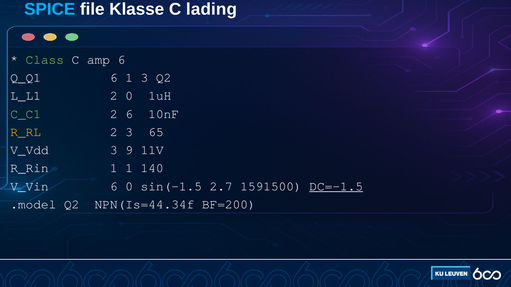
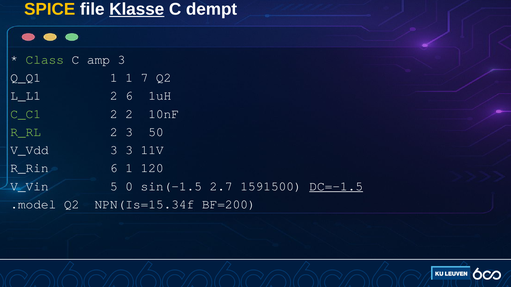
SPICE colour: light blue -> yellow
Klasse underline: none -> present
lading: lading -> dempt
amp 6: 6 -> 3
Q_Q1 6: 6 -> 1
1 3: 3 -> 7
2 0: 0 -> 6
2 6: 6 -> 2
R_RL colour: yellow -> light green
65: 65 -> 50
3 9: 9 -> 3
R_Rin 1: 1 -> 6
140: 140 -> 120
V_Vin 6: 6 -> 5
NPN(Is=44.34f: NPN(Is=44.34f -> NPN(Is=15.34f
